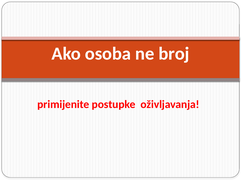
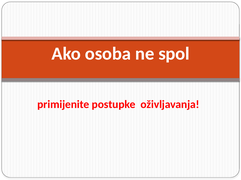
broj: broj -> spol
